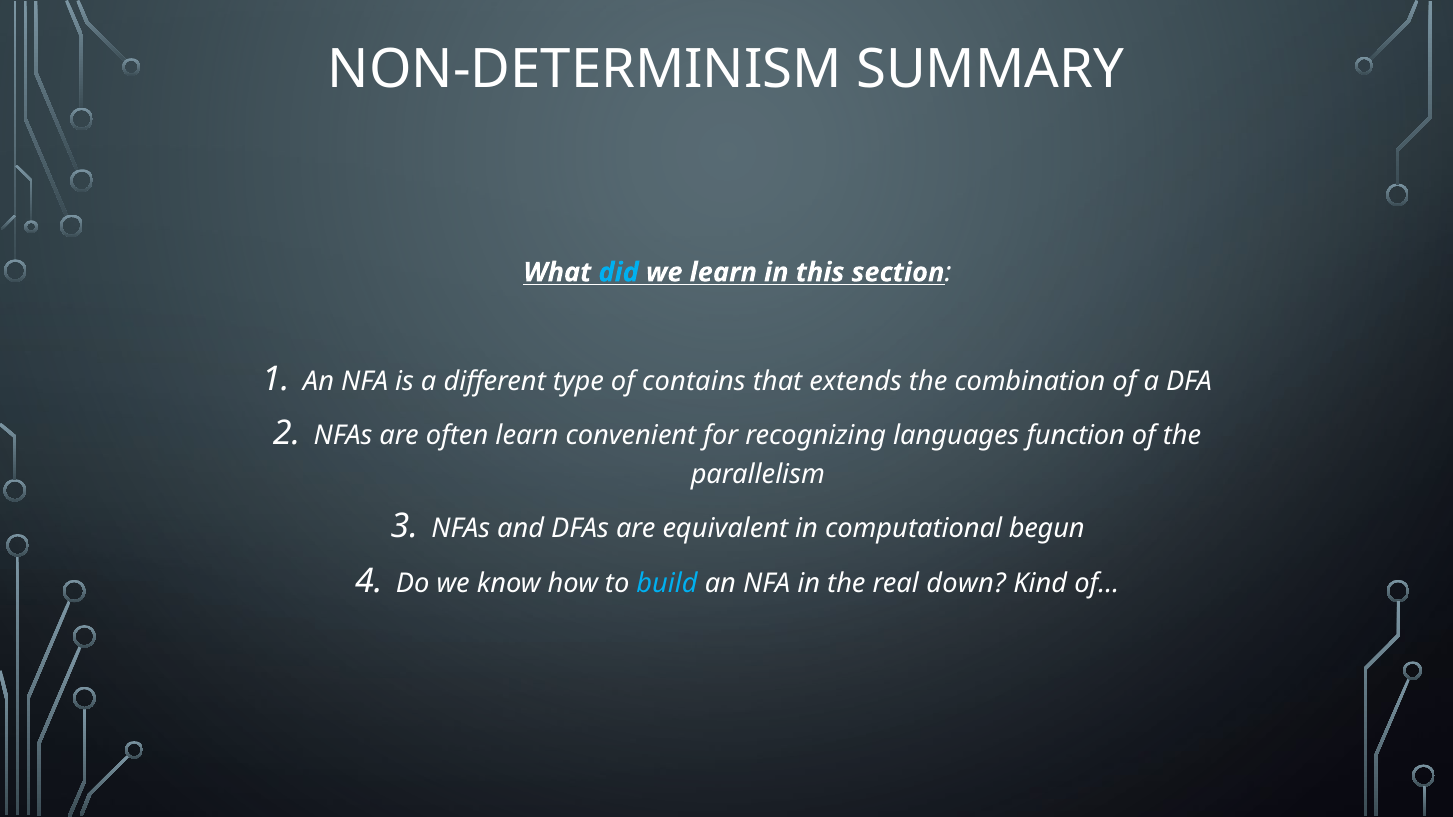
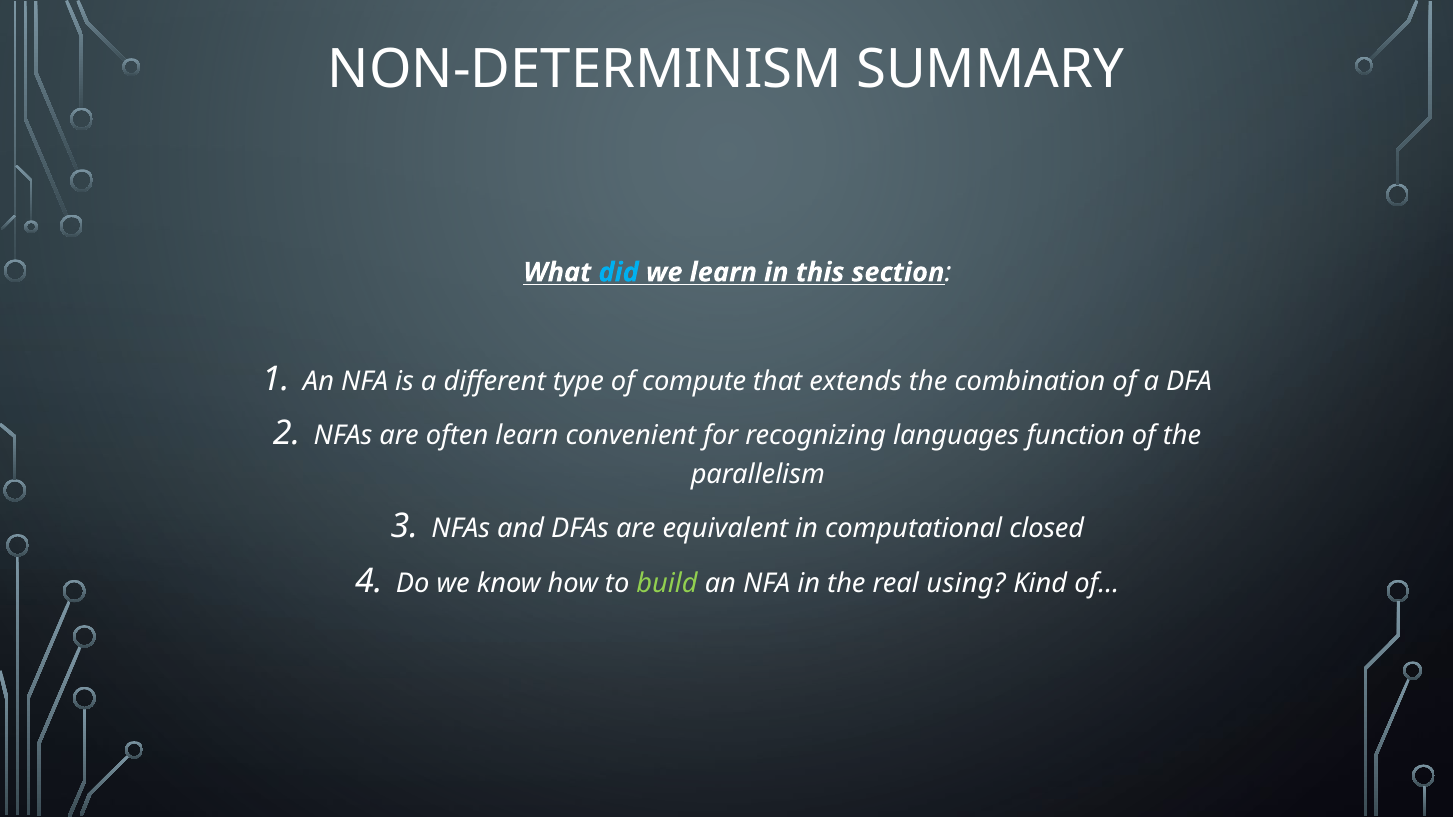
contains: contains -> compute
begun: begun -> closed
build colour: light blue -> light green
down: down -> using
